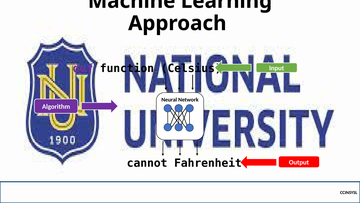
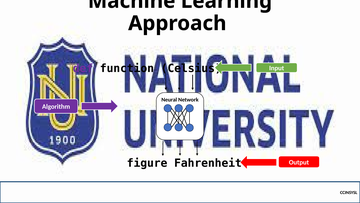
cannot: cannot -> figure
